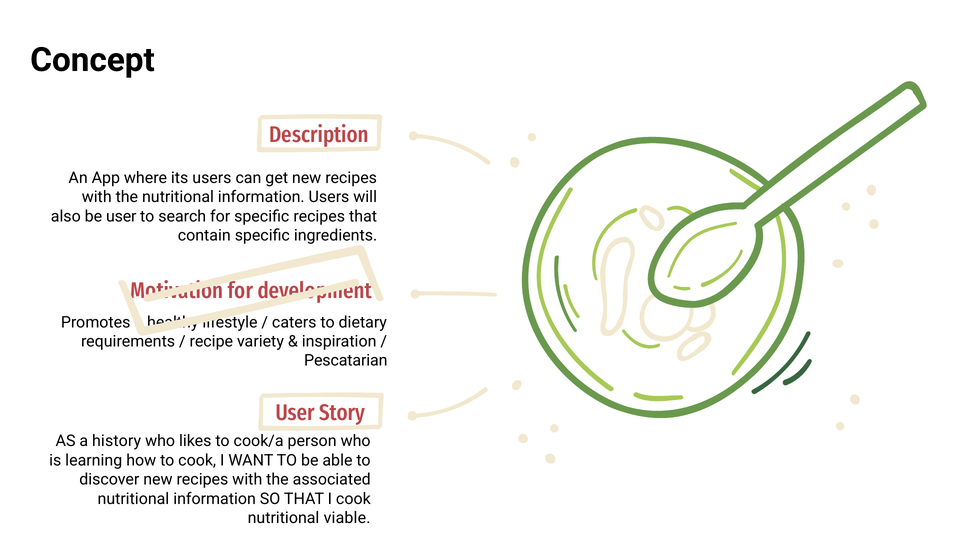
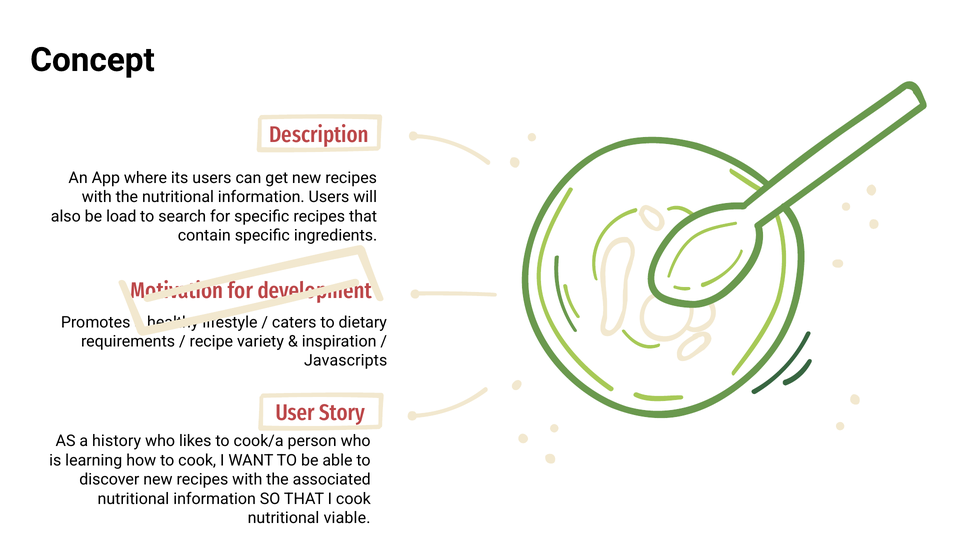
be user: user -> load
Pescatarian: Pescatarian -> Javascripts
